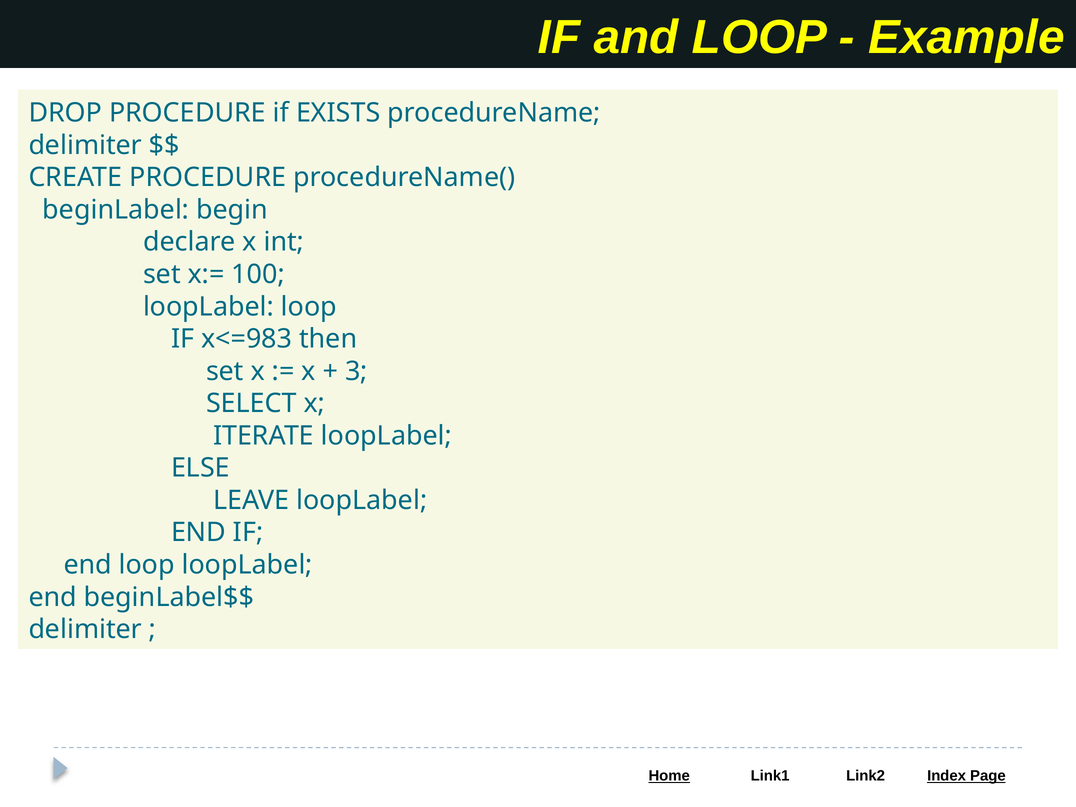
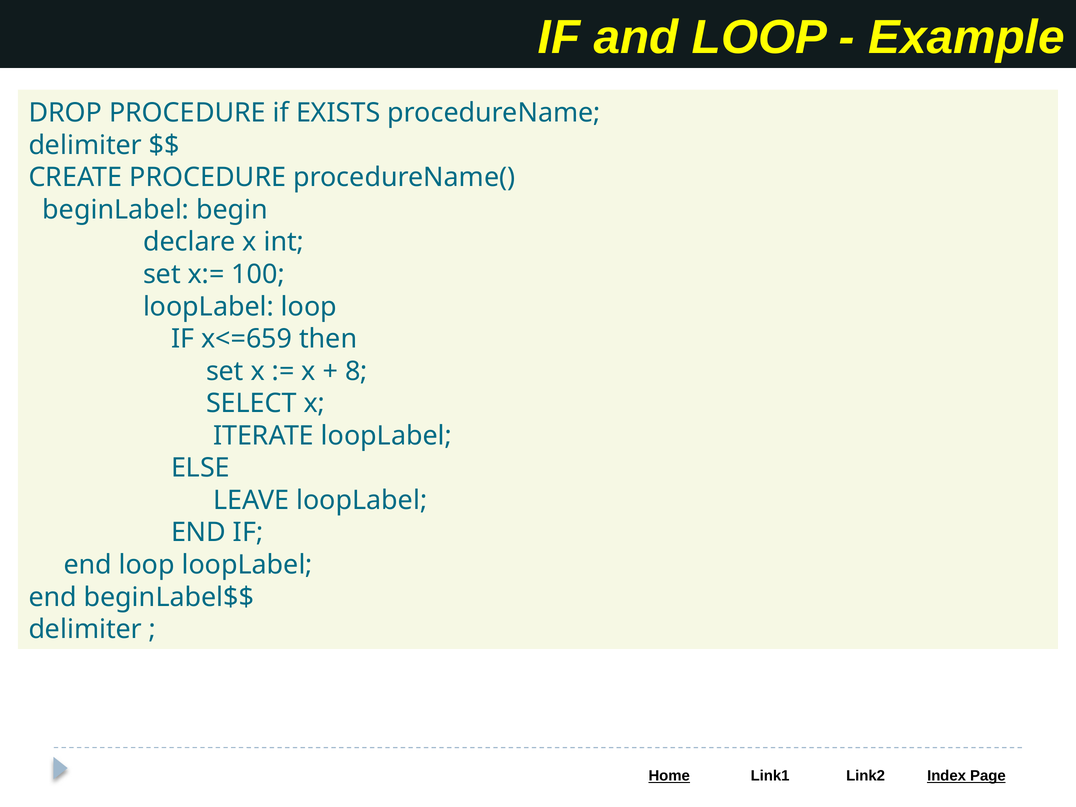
x<=983: x<=983 -> x<=659
3: 3 -> 8
